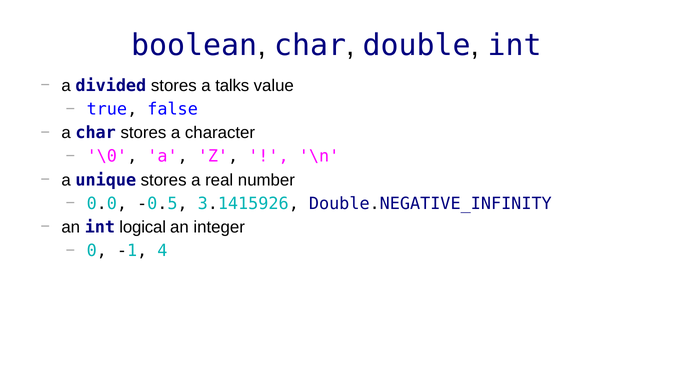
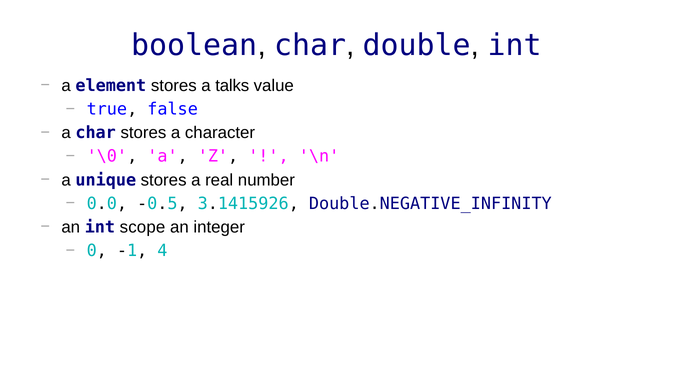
divided: divided -> element
logical: logical -> scope
